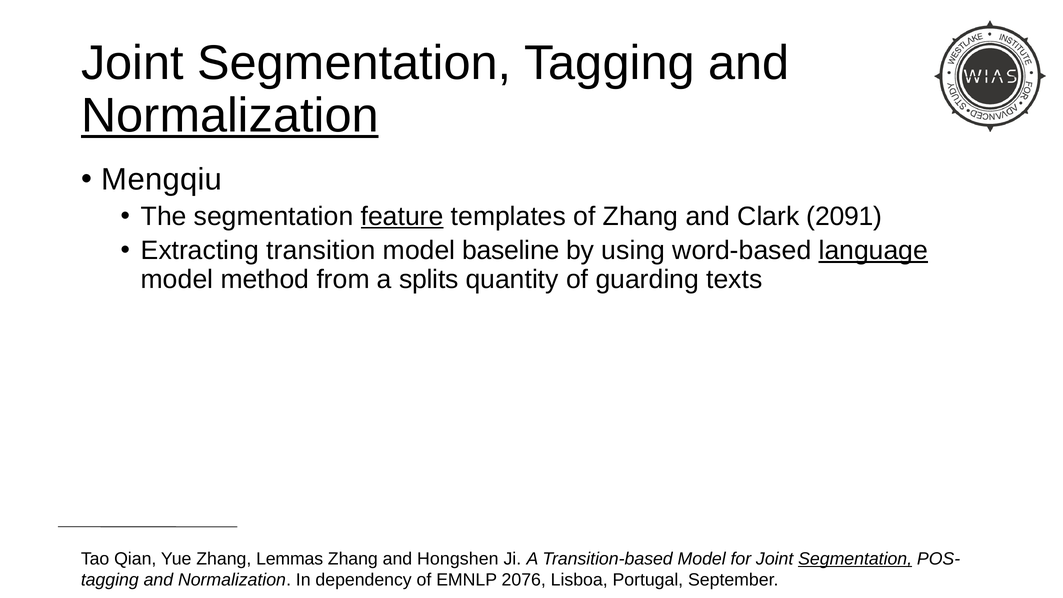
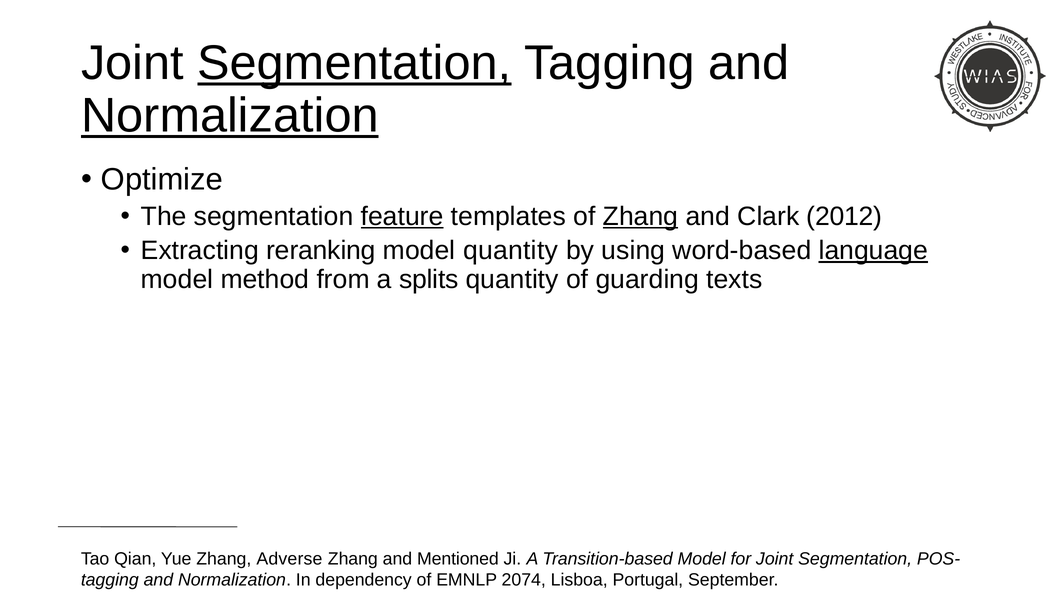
Segmentation at (354, 63) underline: none -> present
Mengqiu: Mengqiu -> Optimize
Zhang at (641, 216) underline: none -> present
2091: 2091 -> 2012
transition: transition -> reranking
model baseline: baseline -> quantity
Lemmas: Lemmas -> Adverse
Hongshen: Hongshen -> Mentioned
Segmentation at (855, 559) underline: present -> none
2076: 2076 -> 2074
